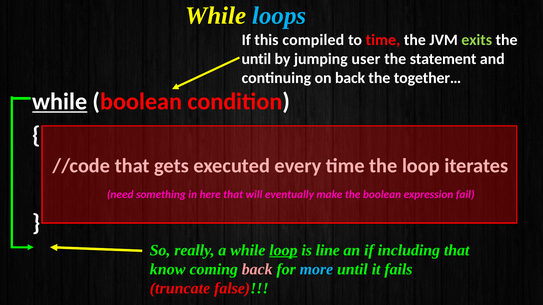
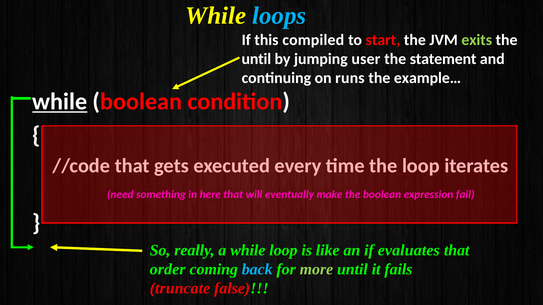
to time: time -> start
on back: back -> runs
together…: together… -> example…
loop at (283, 251) underline: present -> none
line: line -> like
including: including -> evaluates
know: know -> order
back at (257, 270) colour: pink -> light blue
more colour: light blue -> light green
